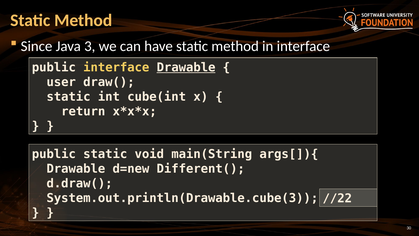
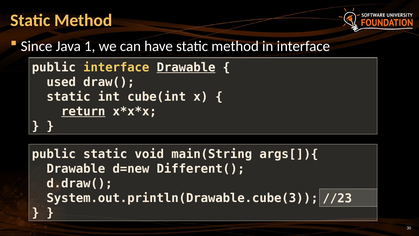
3: 3 -> 1
user: user -> used
return underline: none -> present
//22: //22 -> //23
